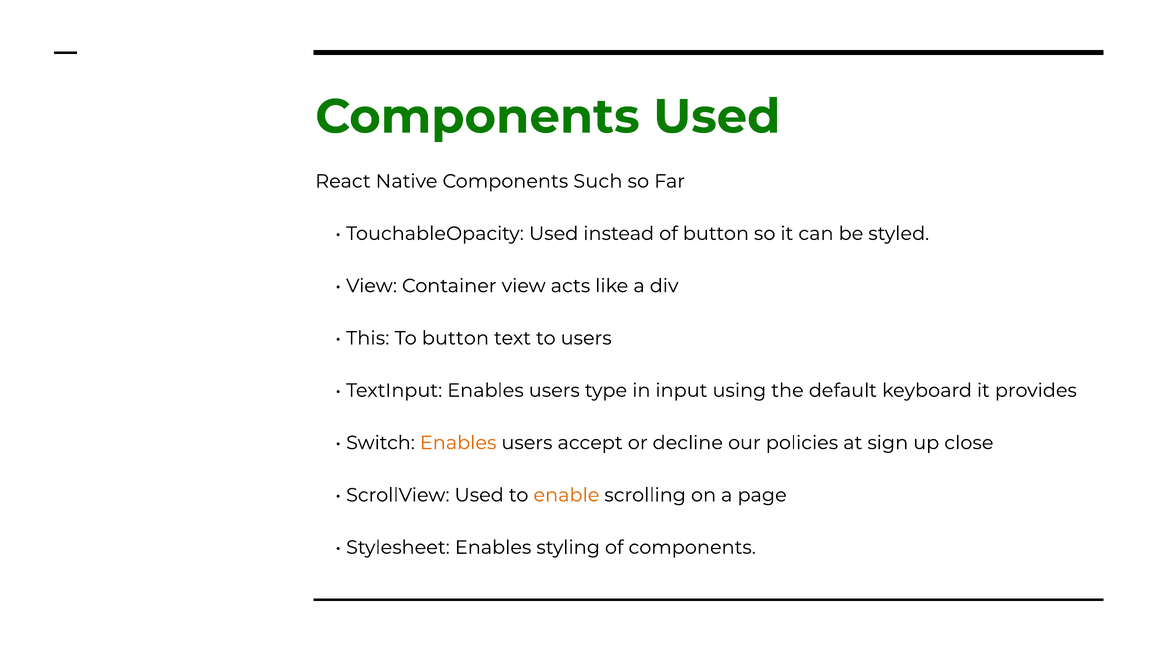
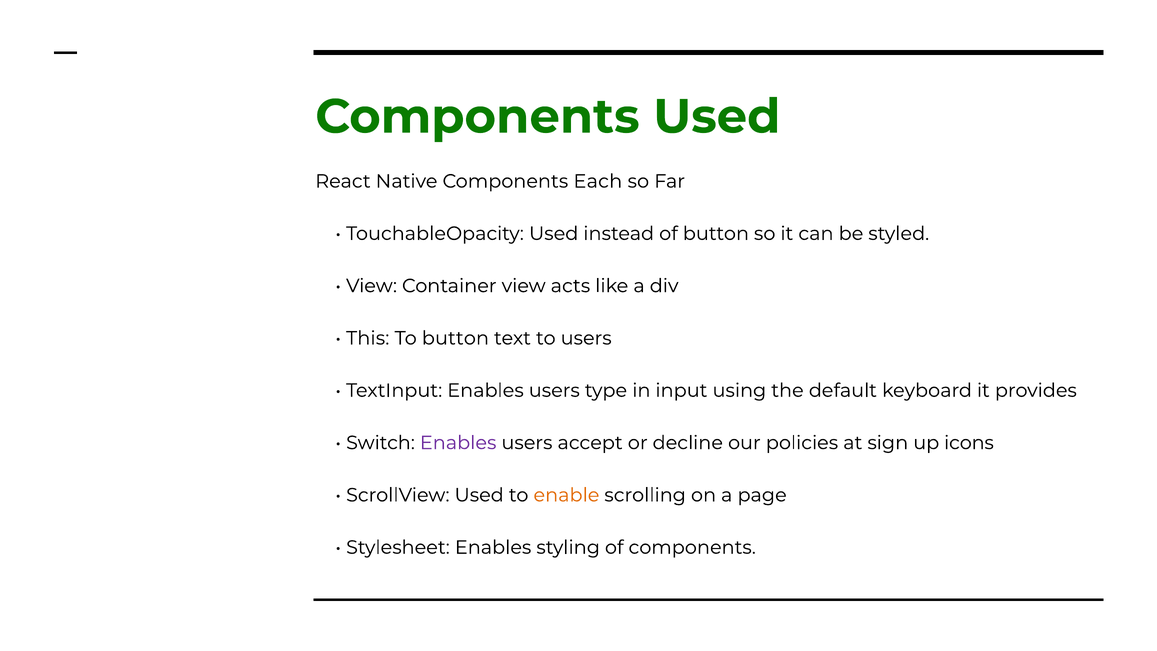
Such: Such -> Each
Enables at (458, 443) colour: orange -> purple
close: close -> icons
